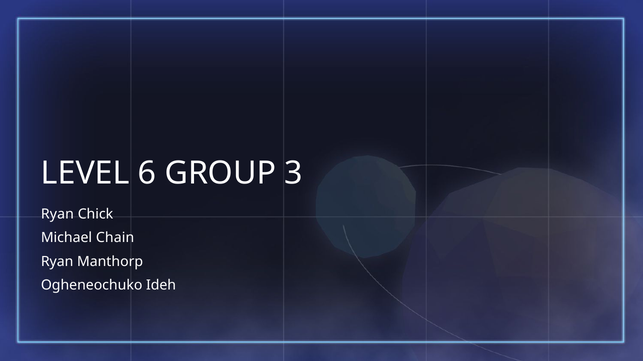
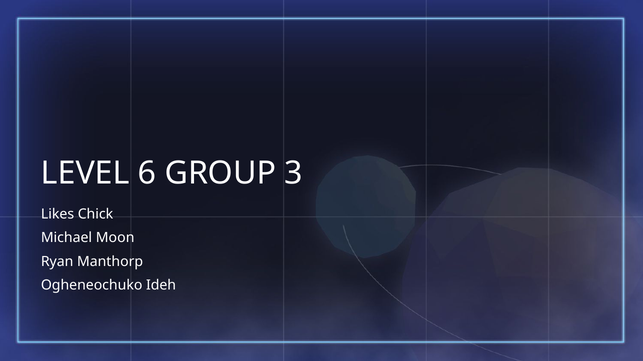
Ryan at (57, 215): Ryan -> Likes
Chain: Chain -> Moon
